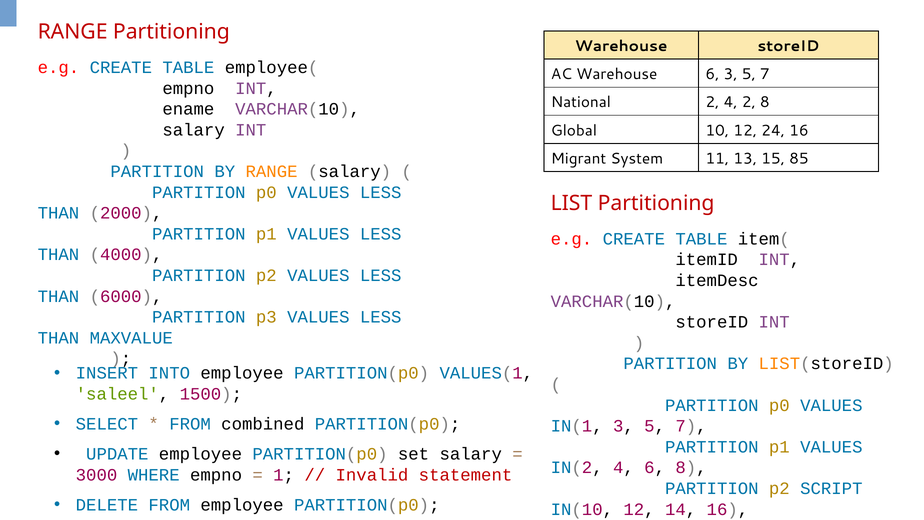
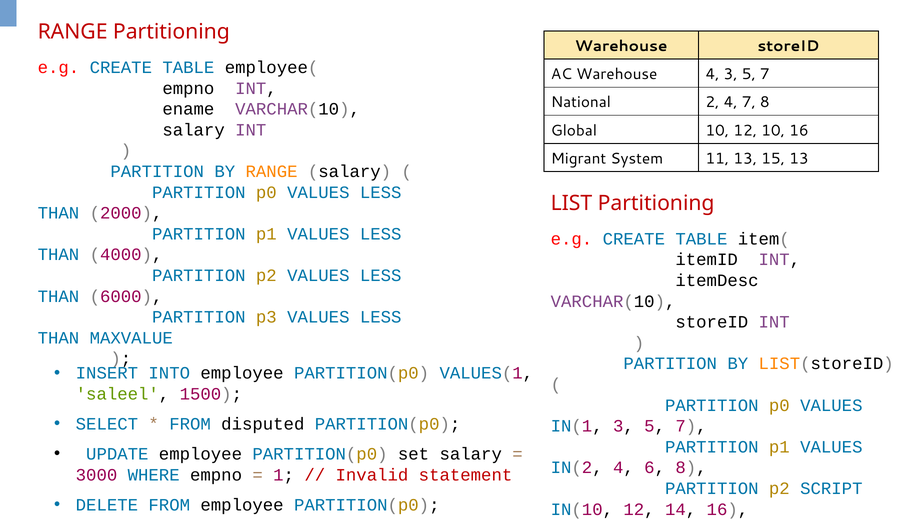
Warehouse 6: 6 -> 4
4 2: 2 -> 7
12 24: 24 -> 10
15 85: 85 -> 13
combined: combined -> disputed
